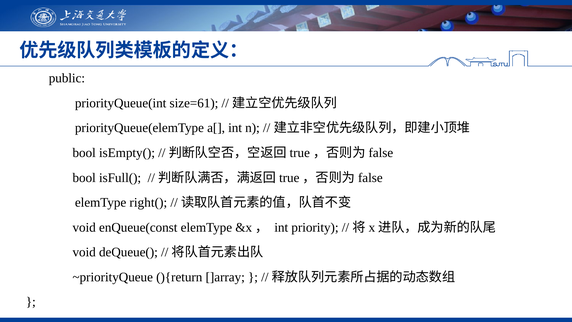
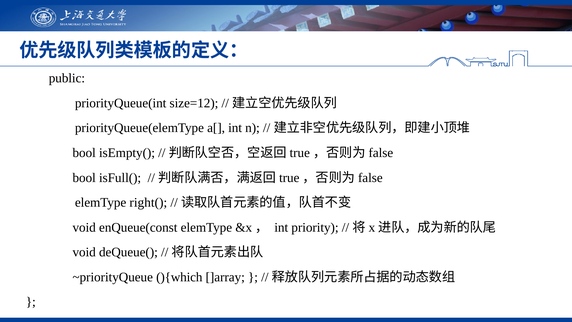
size=61: size=61 -> size=12
){return: ){return -> ){which
